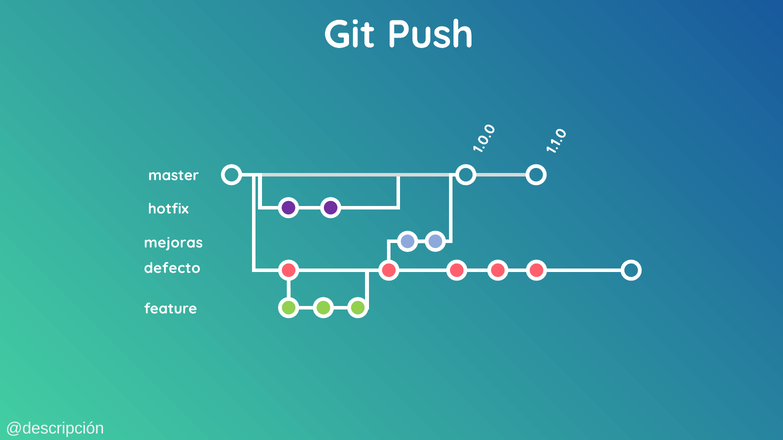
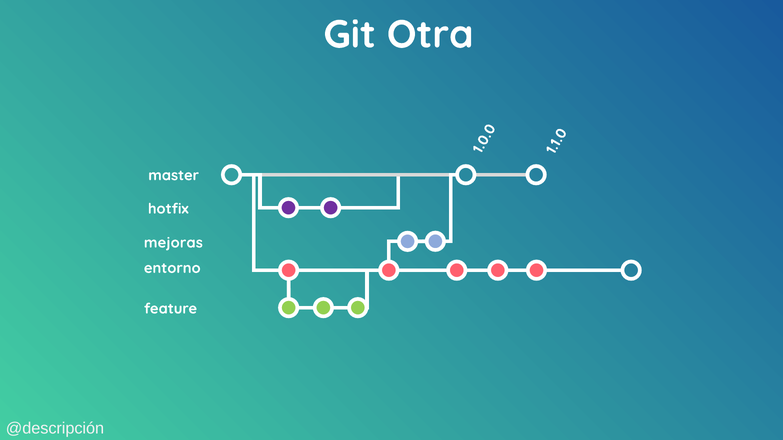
Push: Push -> Otra
defecto: defecto -> entorno
